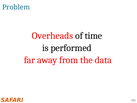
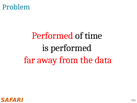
Overheads at (52, 36): Overheads -> Performed
